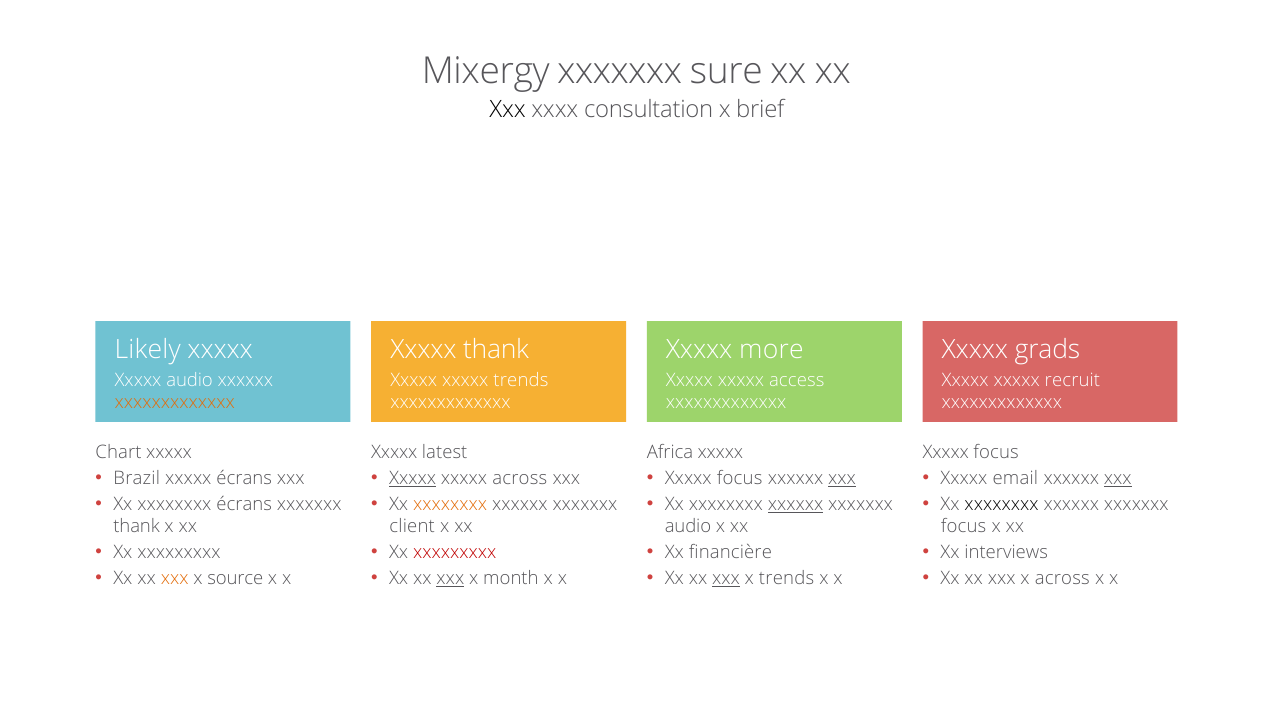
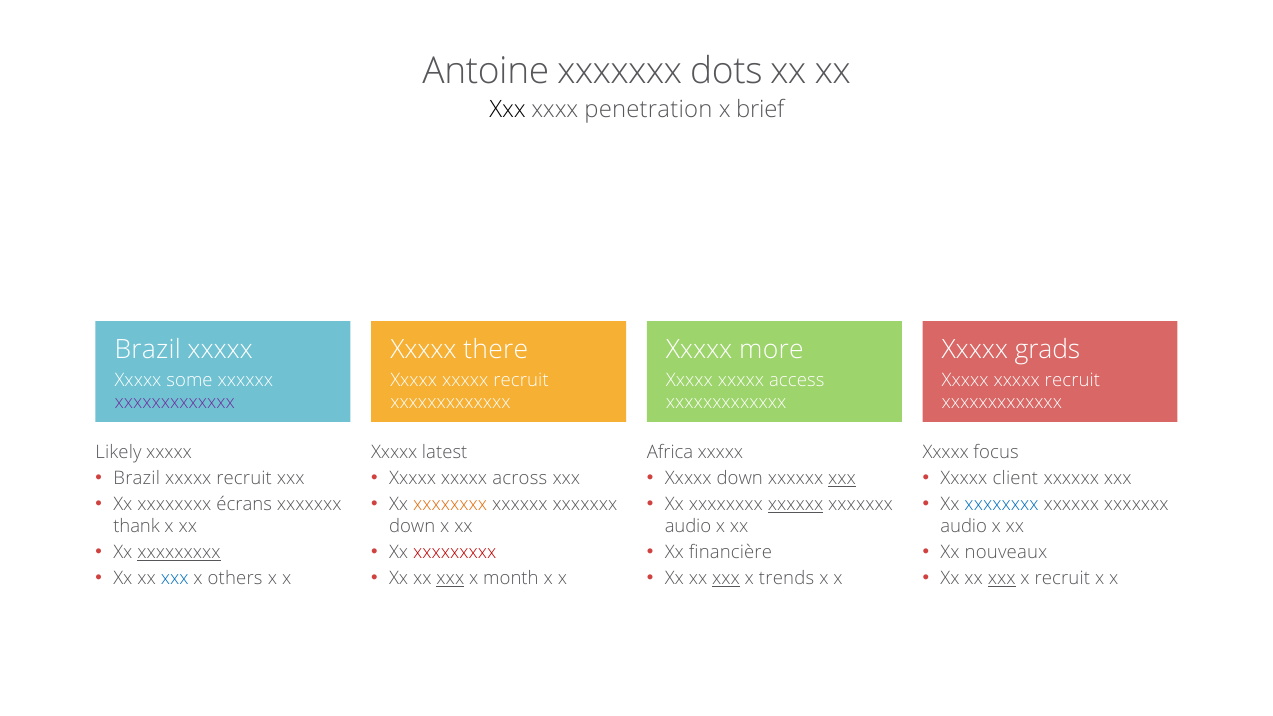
Mixergy: Mixergy -> Antoine
sure: sure -> dots
consultation: consultation -> penetration
Likely at (148, 350): Likely -> Brazil
Xxxxx thank: thank -> there
Xxxxx audio: audio -> some
trends at (521, 380): trends -> recruit
xxxxxxxxxxxxx at (175, 402) colour: orange -> purple
Chart: Chart -> Likely
Xxxxx at (413, 478) underline: present -> none
focus at (740, 478): focus -> down
email: email -> client
xxx at (1118, 478) underline: present -> none
écrans at (244, 478): écrans -> recruit
xxxxxxxx at (1002, 504) colour: black -> blue
client at (412, 527): client -> down
focus at (964, 527): focus -> audio
interviews: interviews -> nouveaux
xxxxxxxxx at (179, 553) underline: none -> present
xxx at (1002, 579) underline: none -> present
x across: across -> recruit
xxx at (175, 579) colour: orange -> blue
source: source -> others
